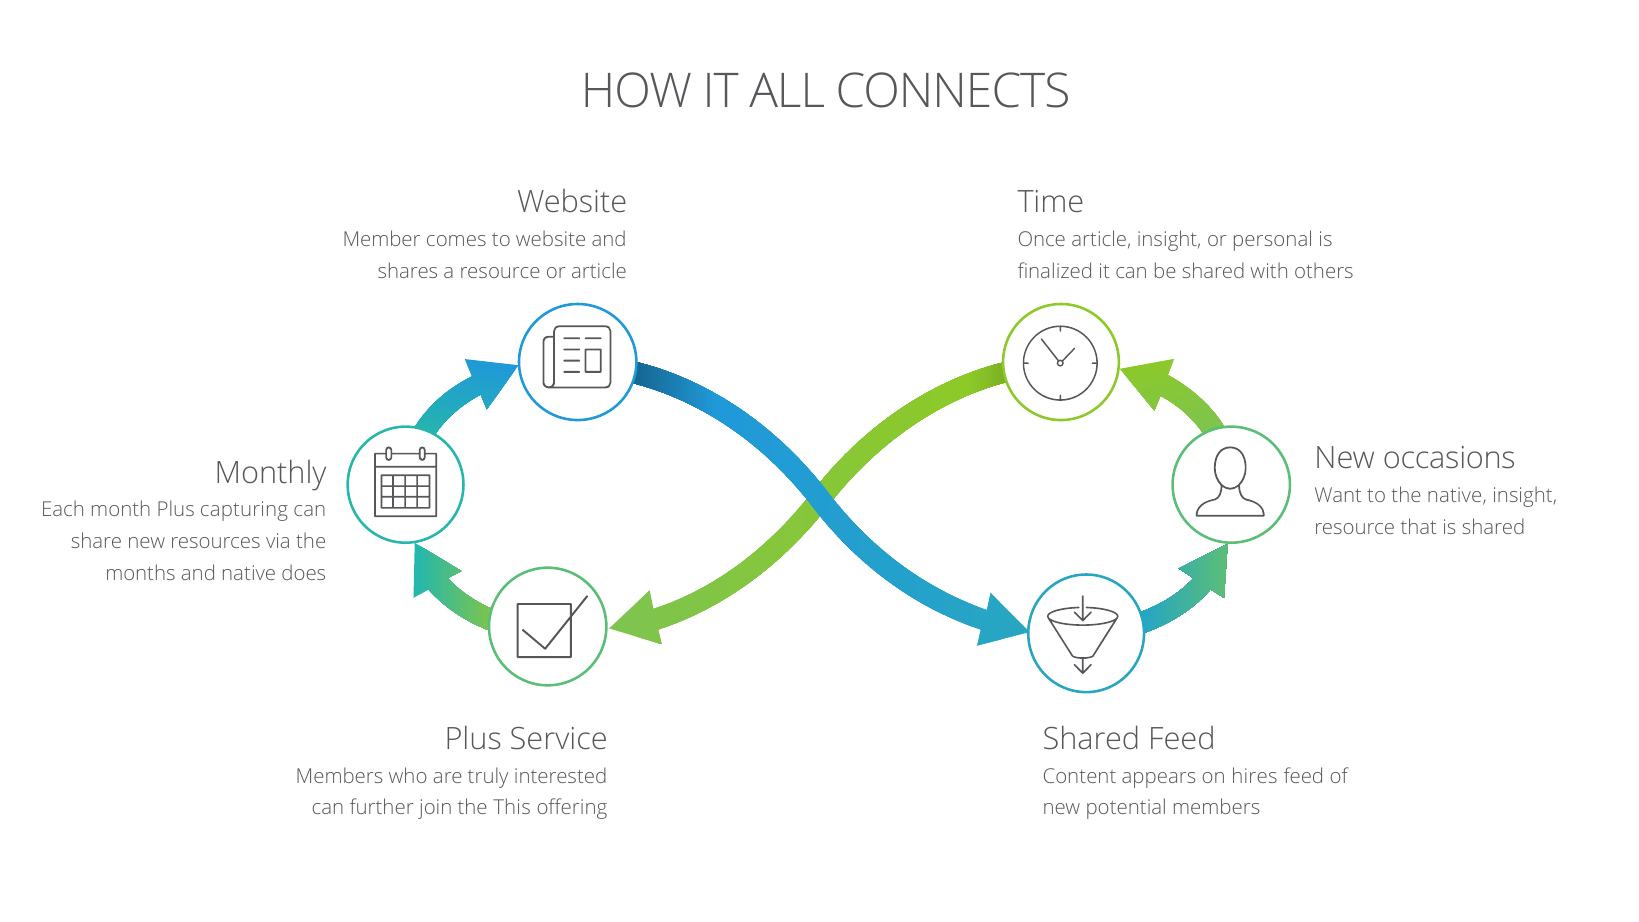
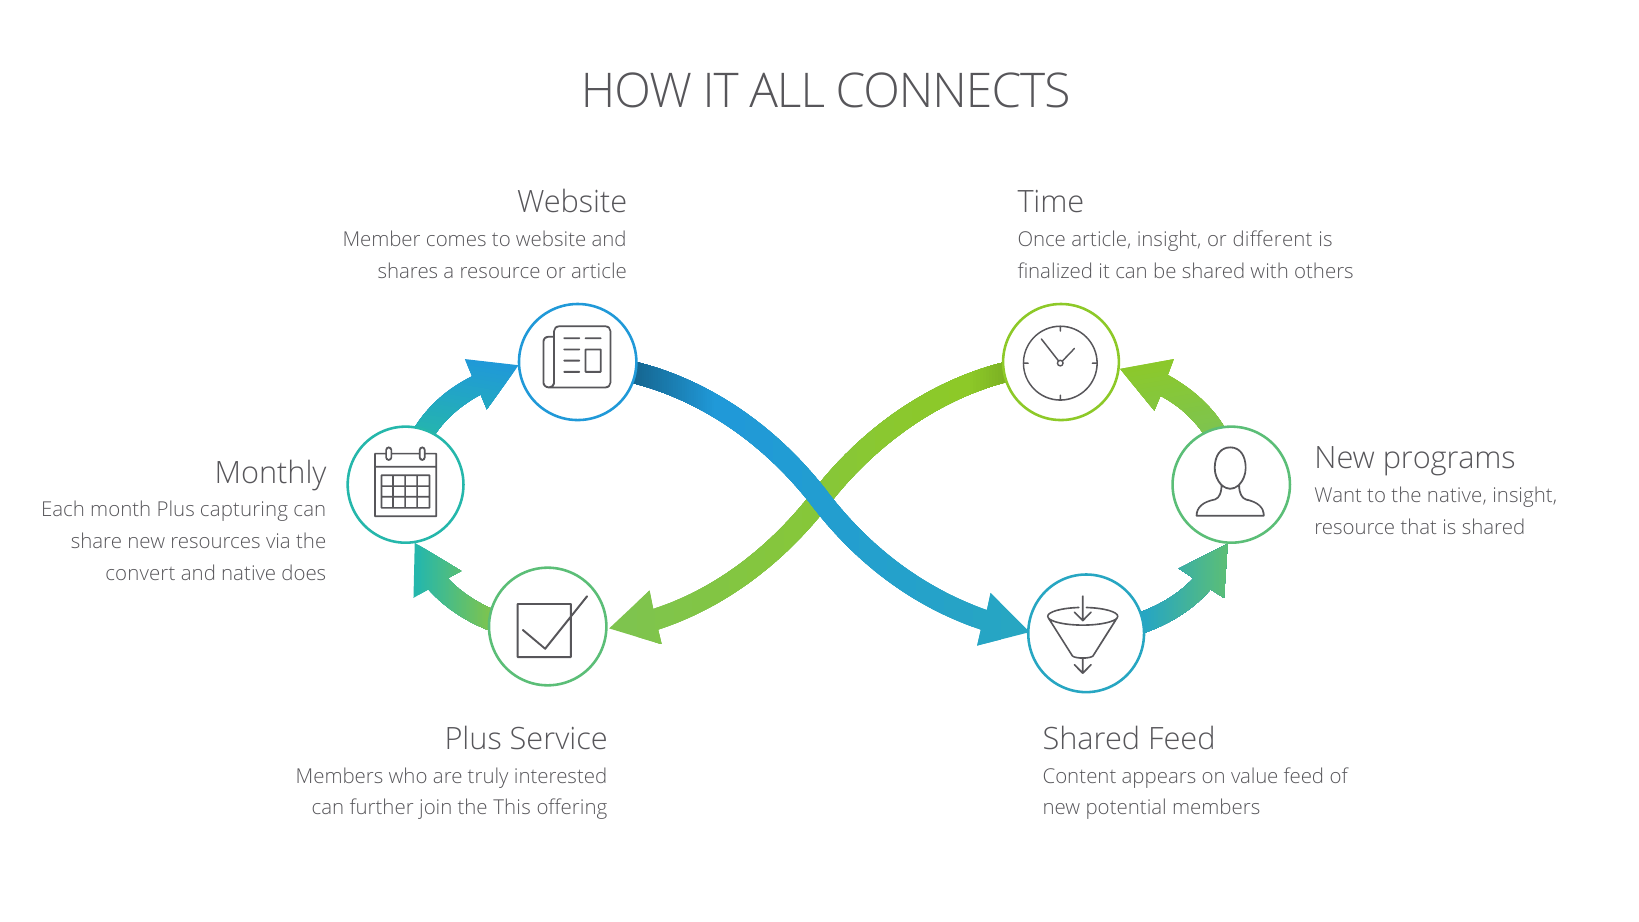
personal: personal -> different
occasions: occasions -> programs
months: months -> convert
hires: hires -> value
